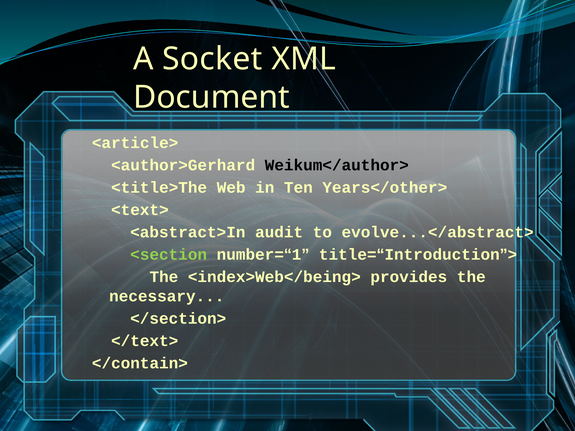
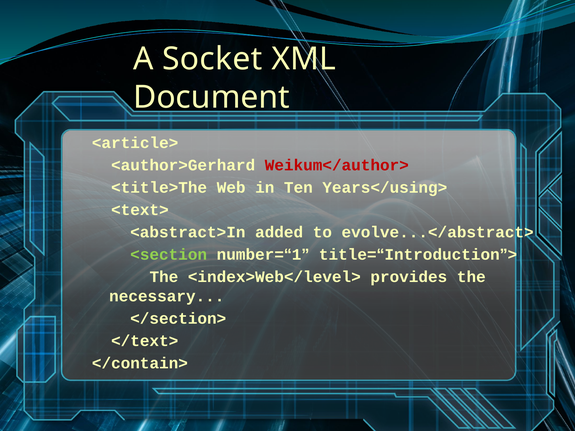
Weikum</author> colour: black -> red
Years</other>: Years</other> -> Years</using>
audit: audit -> added
<index>Web</being>: <index>Web</being> -> <index>Web</level>
